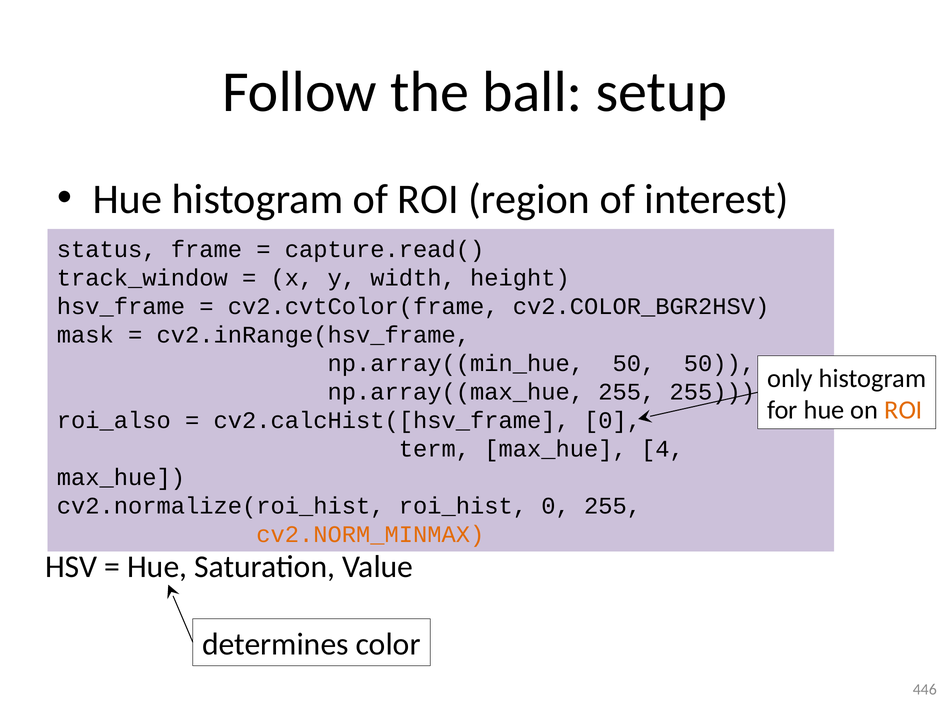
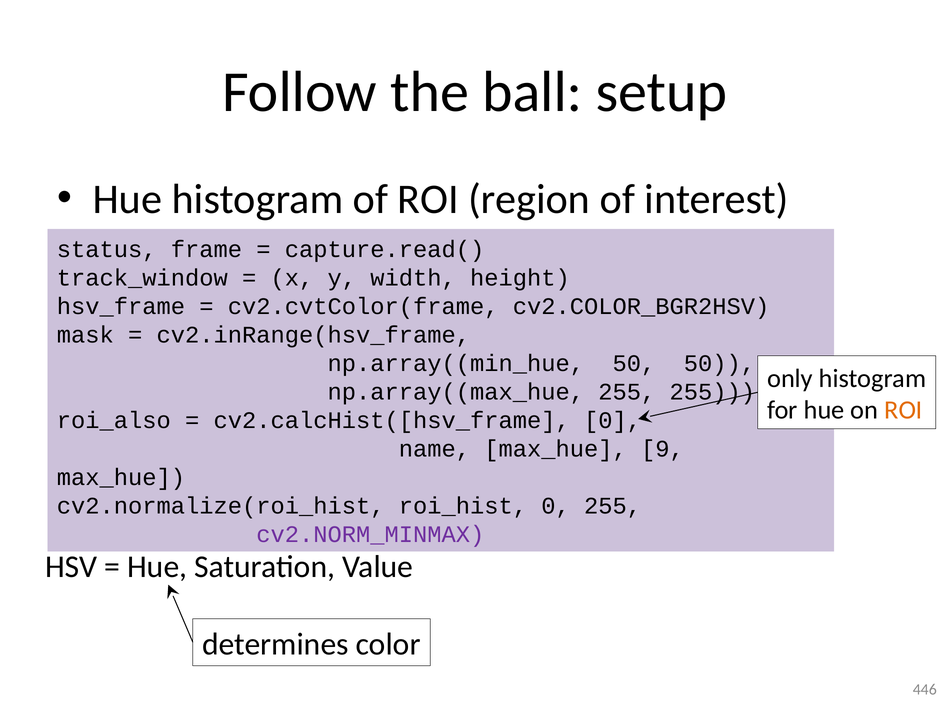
term: term -> name
4: 4 -> 9
cv2.NORM_MINMAX colour: orange -> purple
